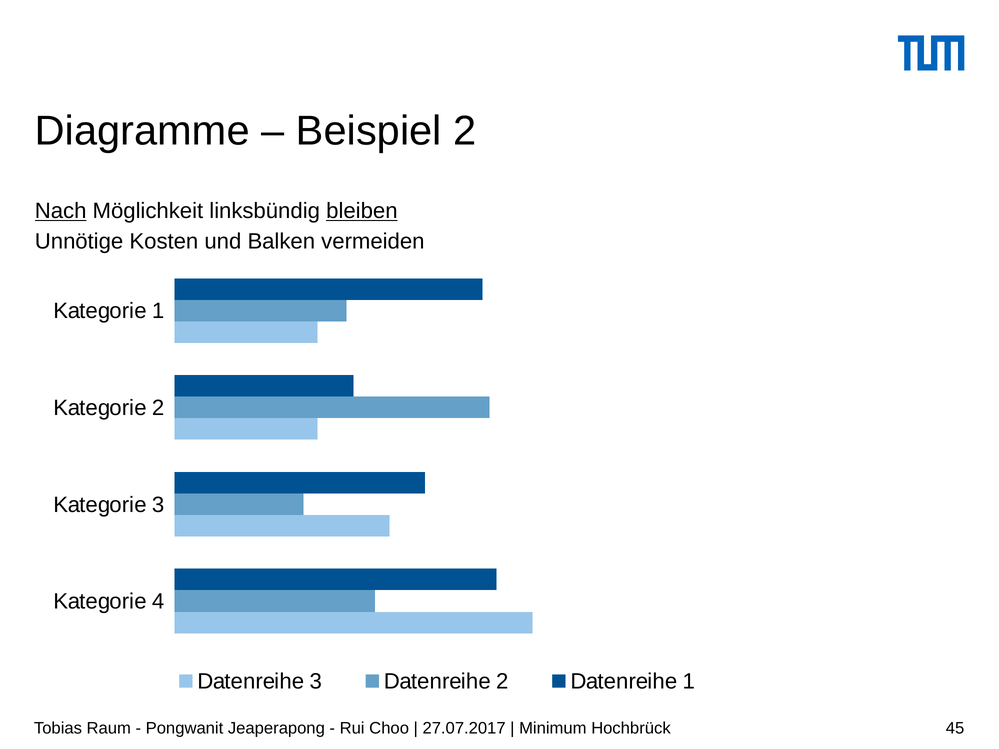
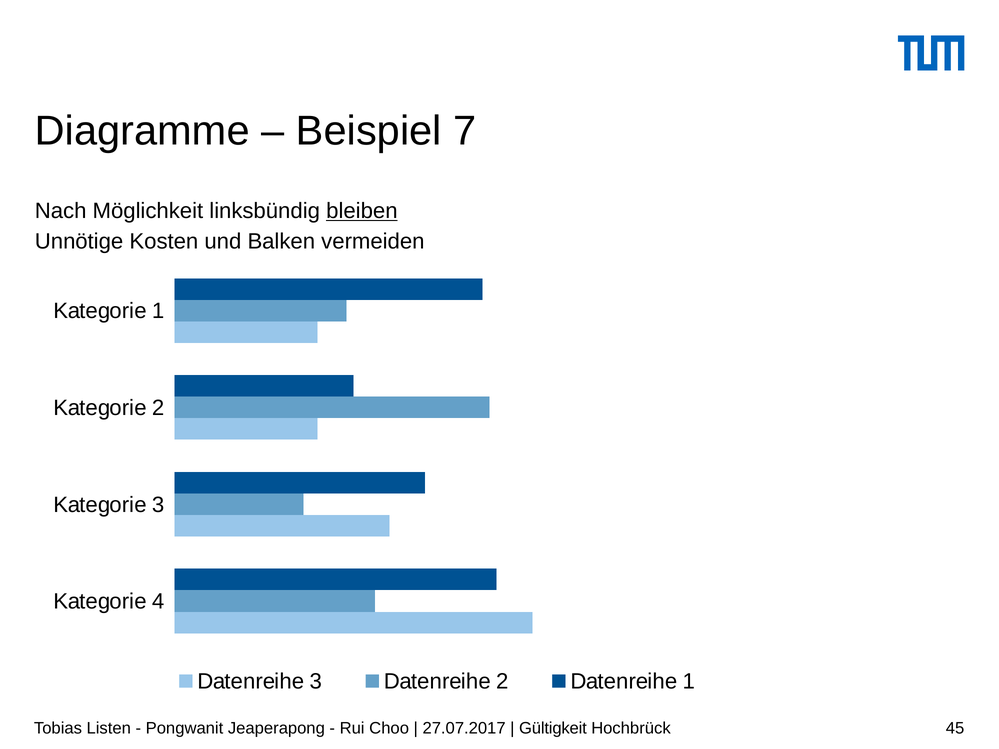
Beispiel 2: 2 -> 7
Nach underline: present -> none
Raum: Raum -> Listen
Minimum: Minimum -> Gültigkeit
